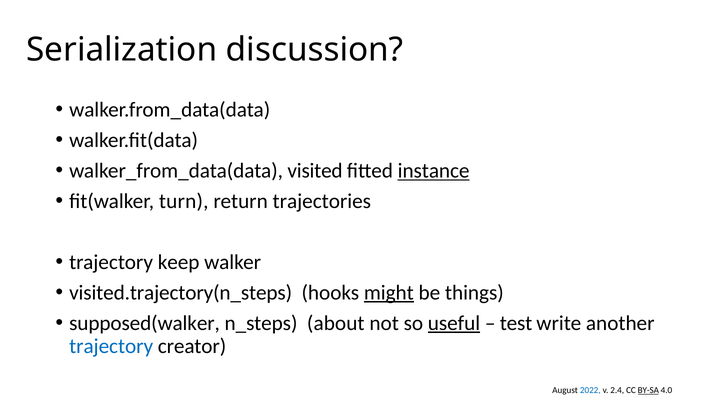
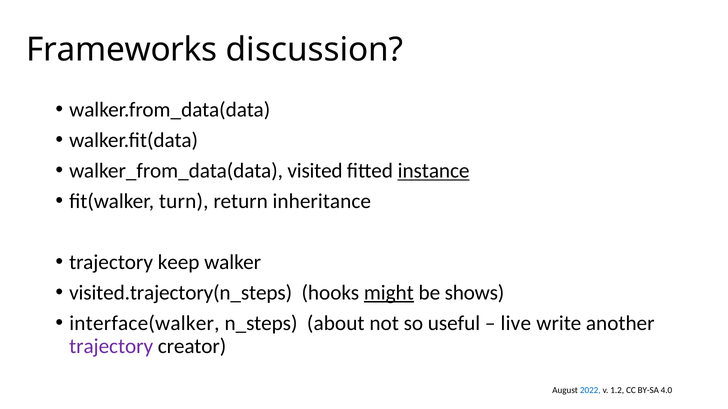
Serialization: Serialization -> Frameworks
trajectories: trajectories -> inheritance
things: things -> shows
supposed(walker: supposed(walker -> interface(walker
useful underline: present -> none
test: test -> live
trajectory at (111, 347) colour: blue -> purple
2.4: 2.4 -> 1.2
BY-SA underline: present -> none
